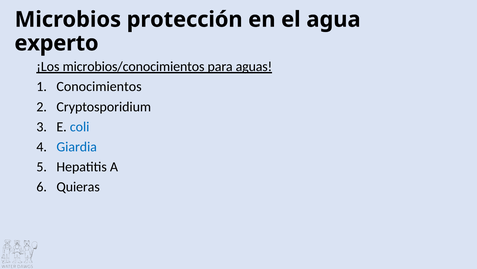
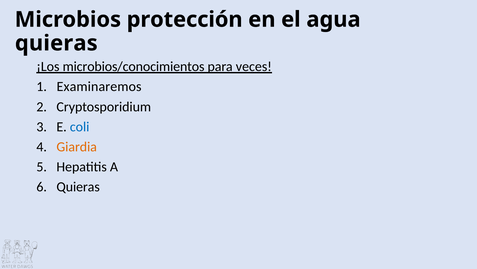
experto at (57, 43): experto -> quieras
aguas: aguas -> veces
Conocimientos: Conocimientos -> Examinaremos
Giardia colour: blue -> orange
